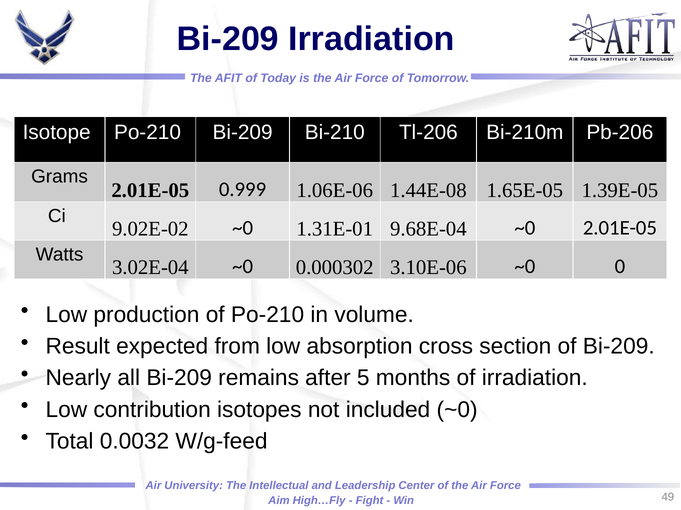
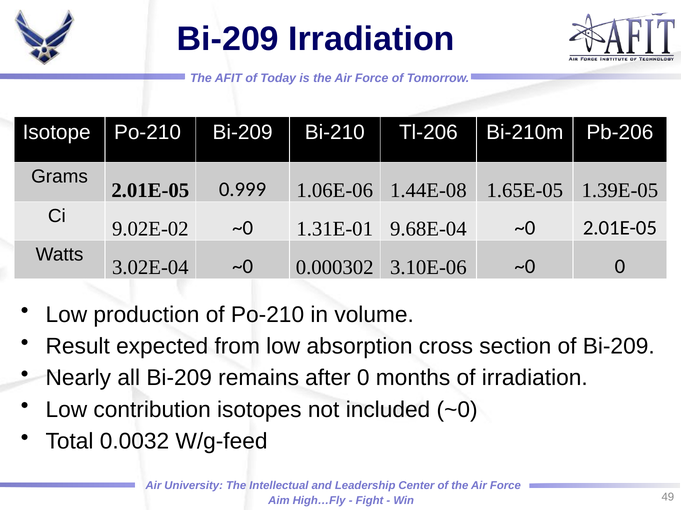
after 5: 5 -> 0
